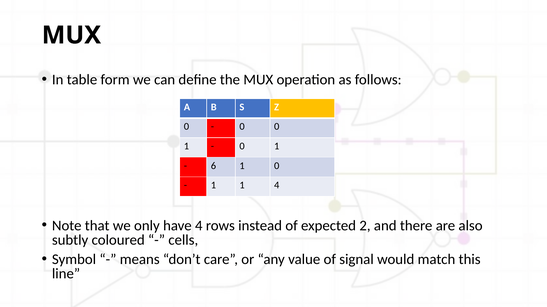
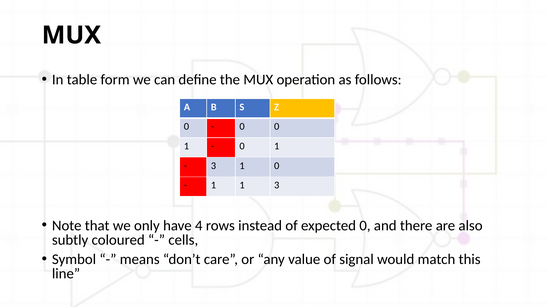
6 at (213, 166): 6 -> 3
1 4: 4 -> 3
expected 2: 2 -> 0
